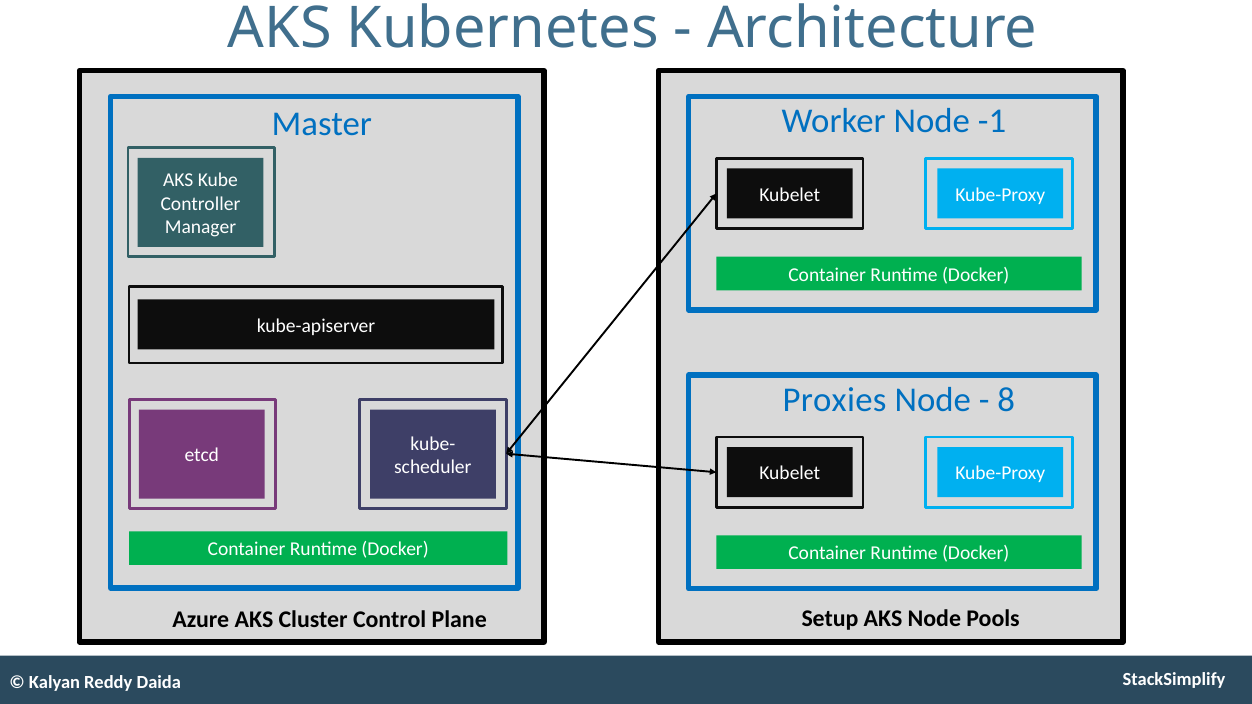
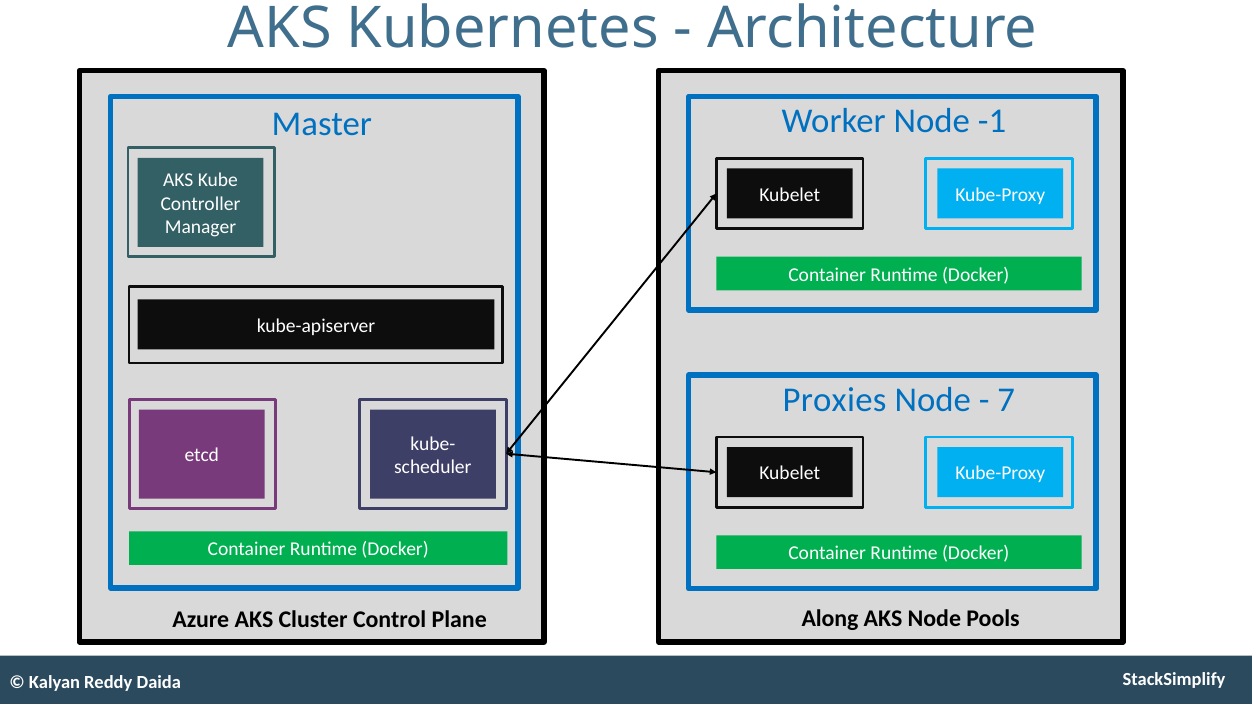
8: 8 -> 7
Setup: Setup -> Along
